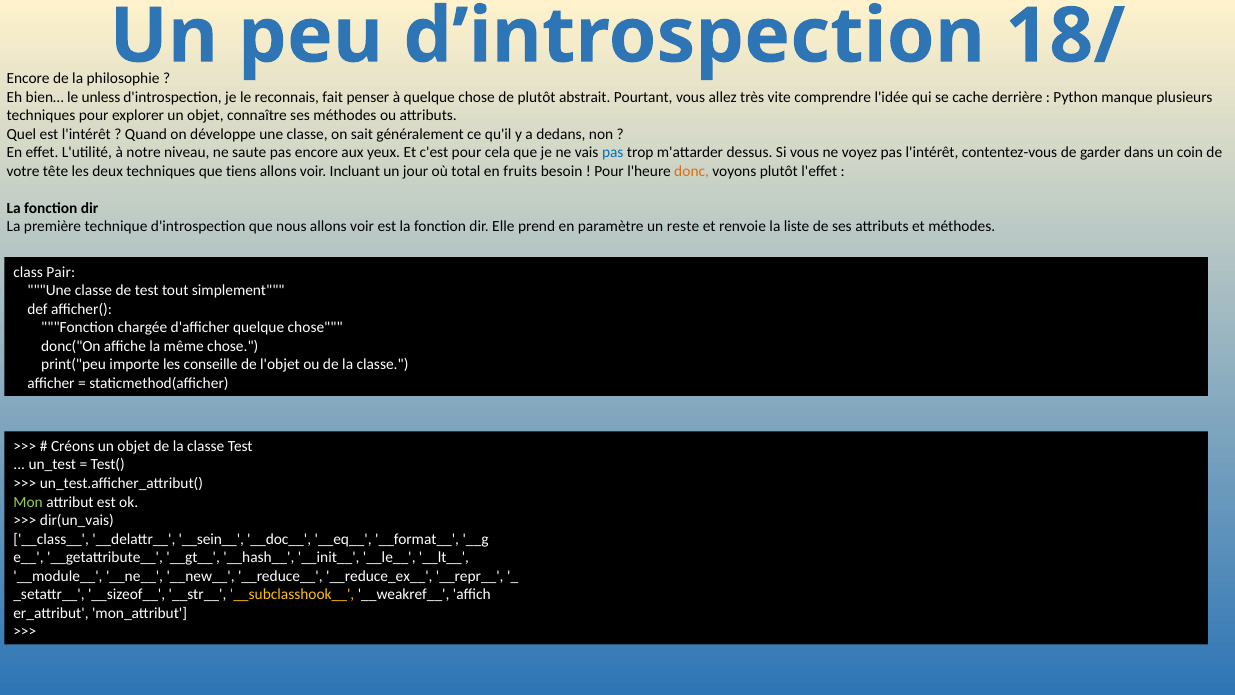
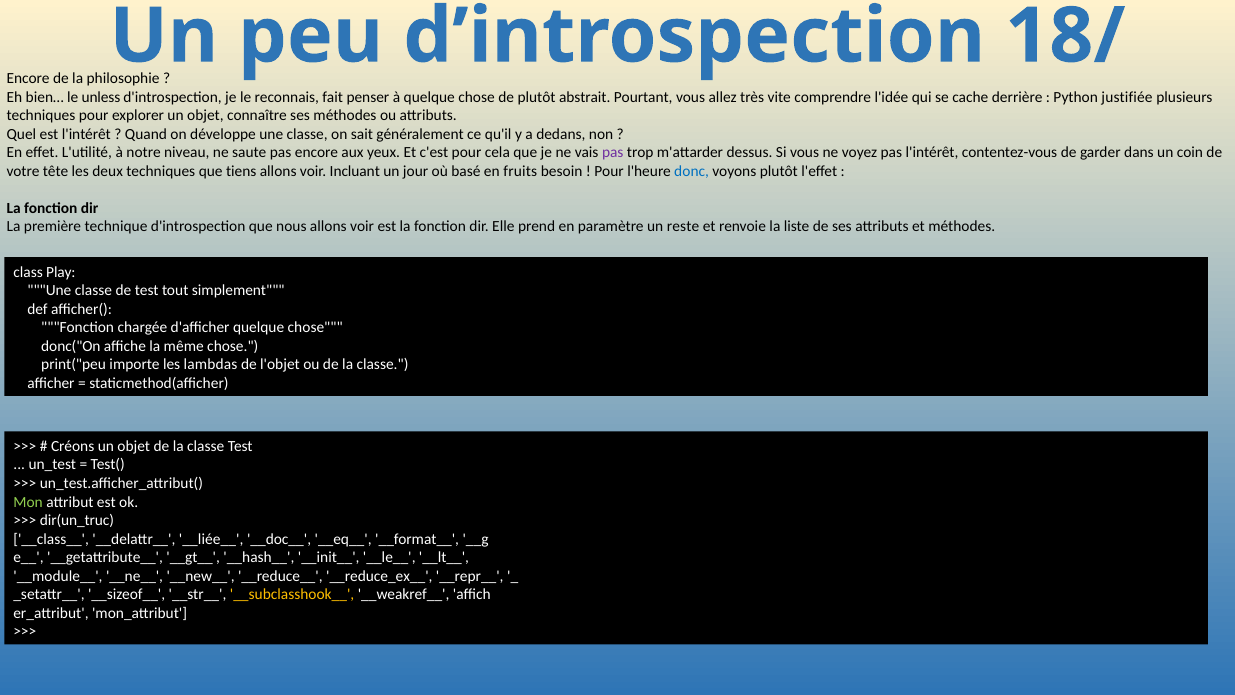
manque: manque -> justifiée
pas at (613, 153) colour: blue -> purple
total: total -> basé
donc colour: orange -> blue
Pair: Pair -> Play
conseille: conseille -> lambdas
dir(un_vais: dir(un_vais -> dir(un_truc
__sein__: __sein__ -> __liée__
